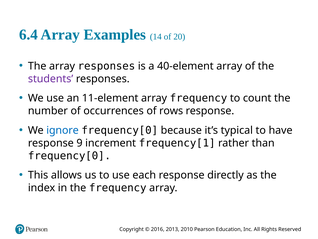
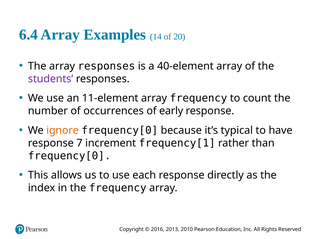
rows: rows -> early
ignore colour: blue -> orange
9: 9 -> 7
